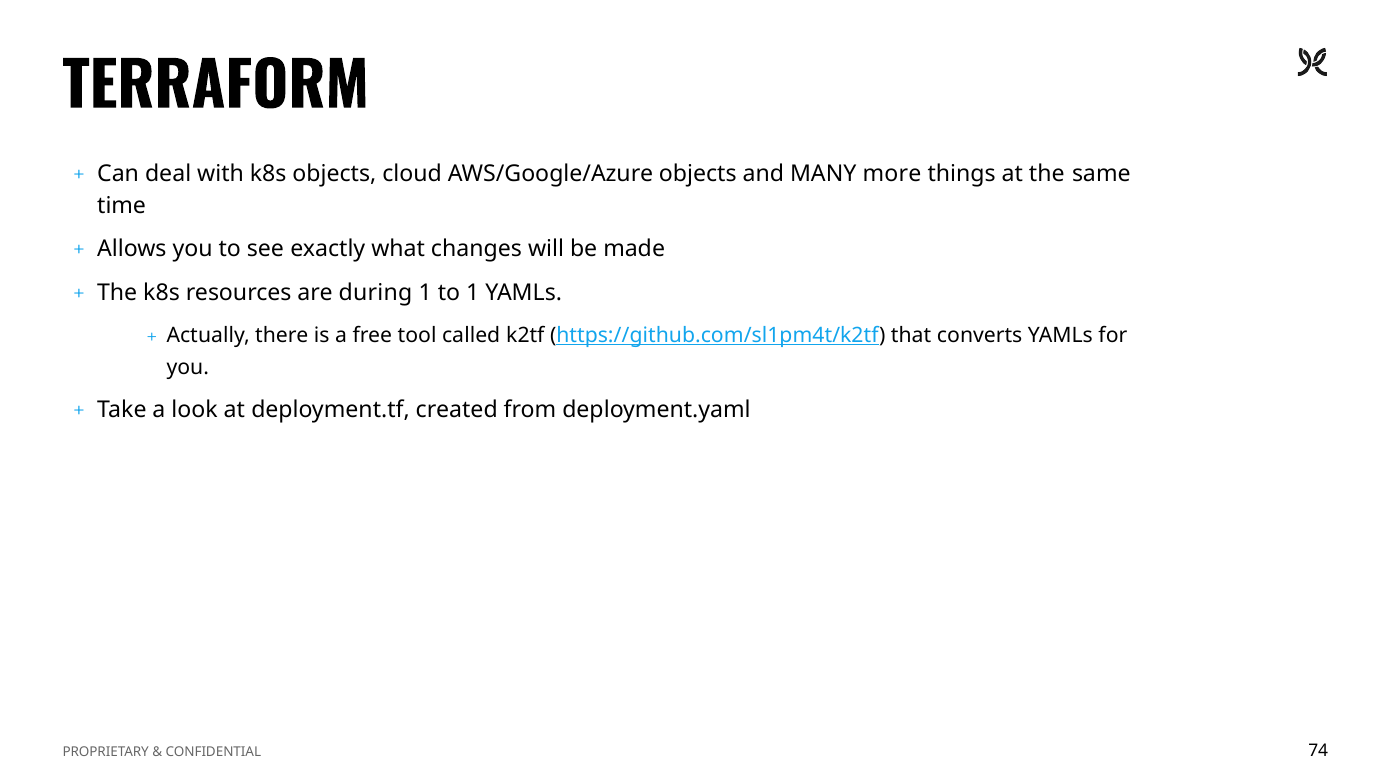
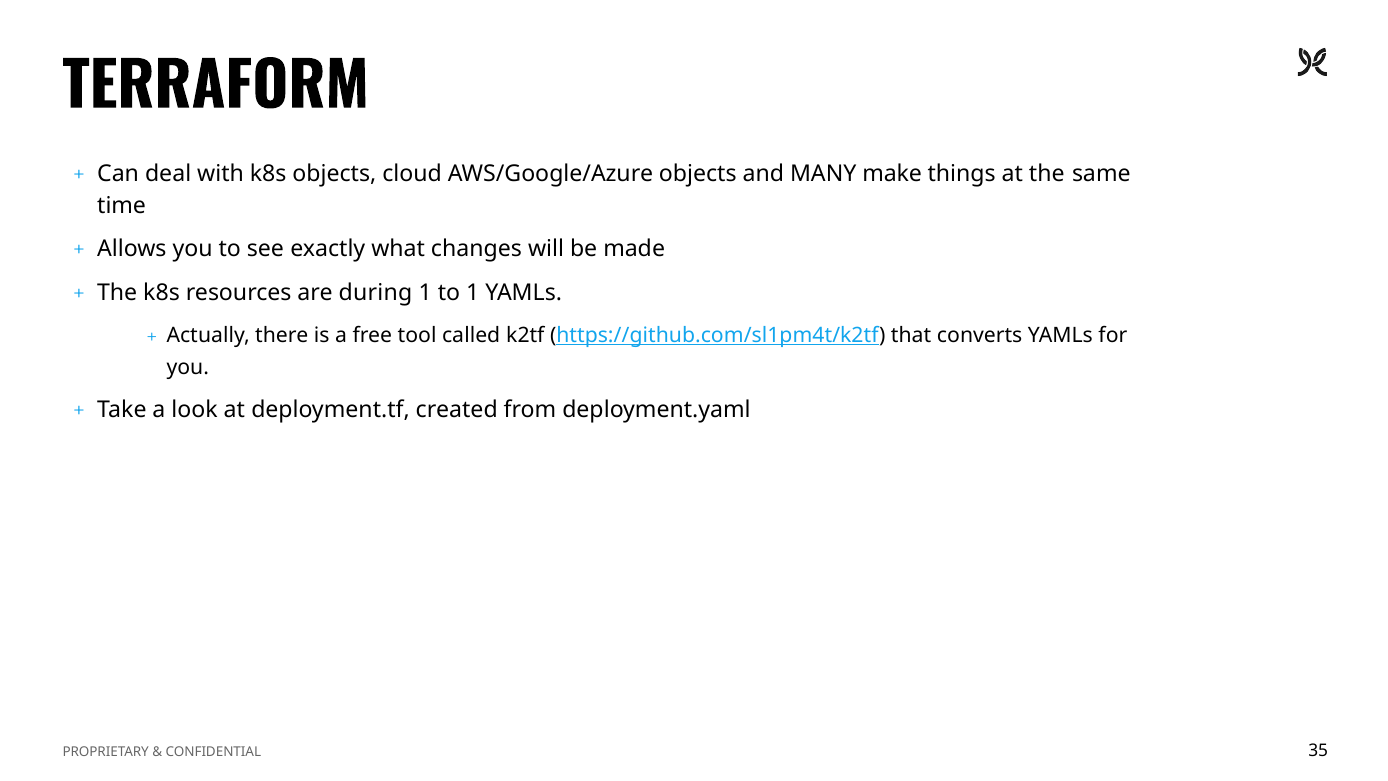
more: more -> make
74: 74 -> 35
